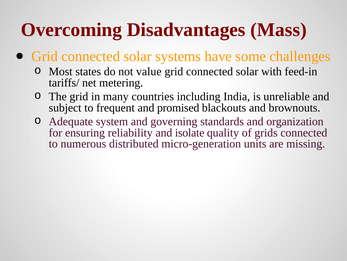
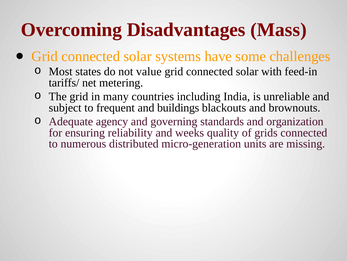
promised: promised -> buildings
system: system -> agency
isolate: isolate -> weeks
